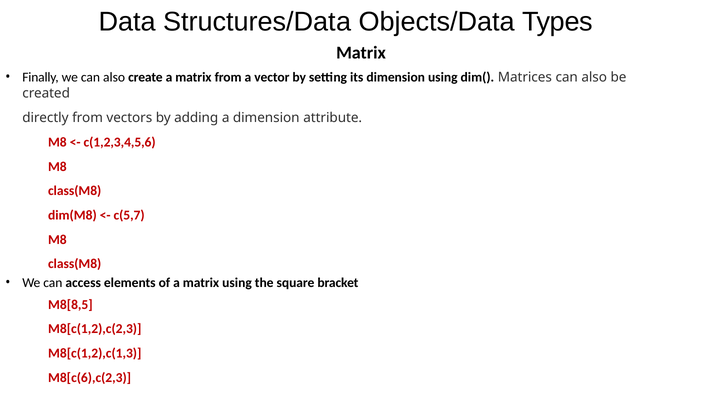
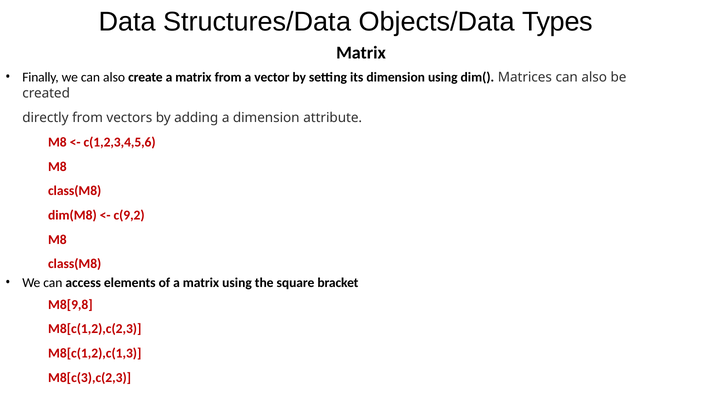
c(5,7: c(5,7 -> c(9,2
M8[8,5: M8[8,5 -> M8[9,8
M8[c(6),c(2,3: M8[c(6),c(2,3 -> M8[c(3),c(2,3
